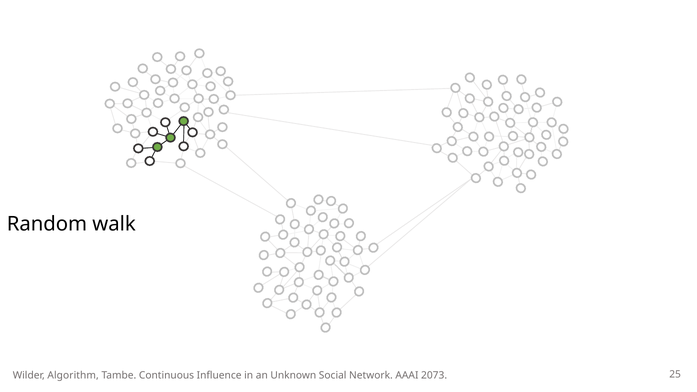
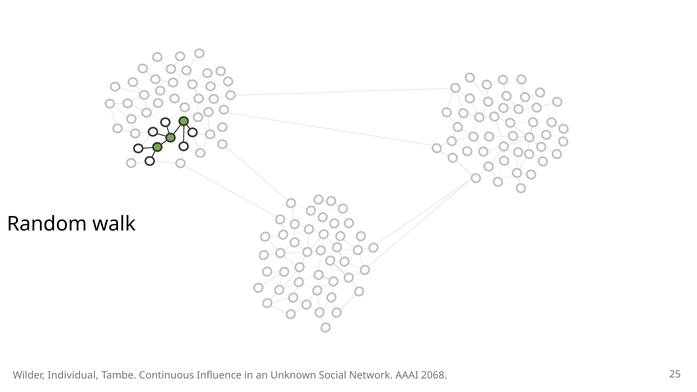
Algorithm: Algorithm -> Individual
2073: 2073 -> 2068
